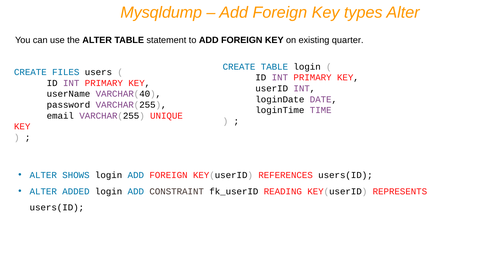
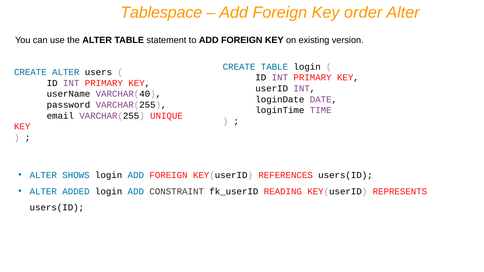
Mysqldump: Mysqldump -> Tablespace
types: types -> order
quarter: quarter -> version
CREATE FILES: FILES -> ALTER
